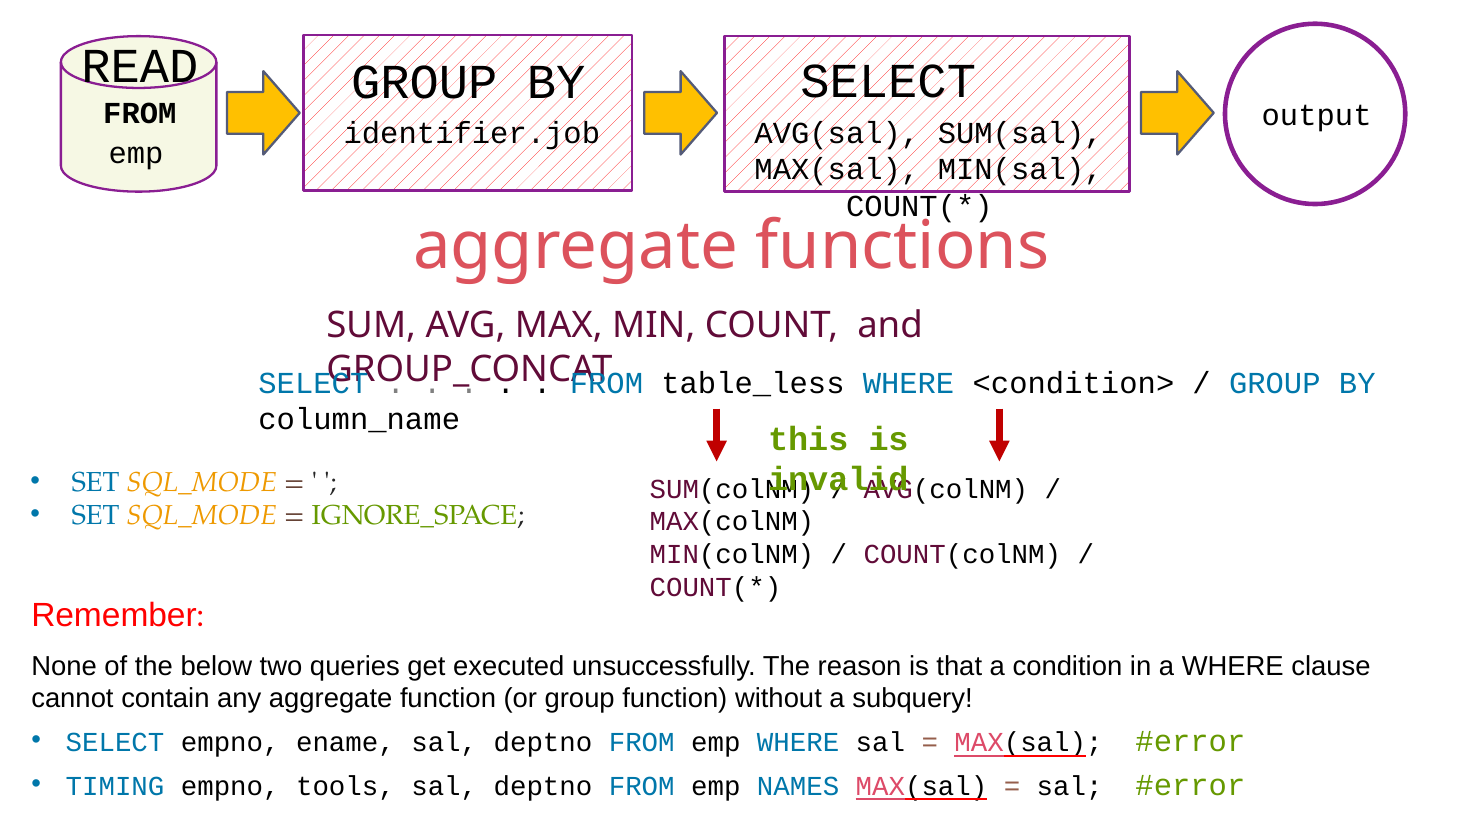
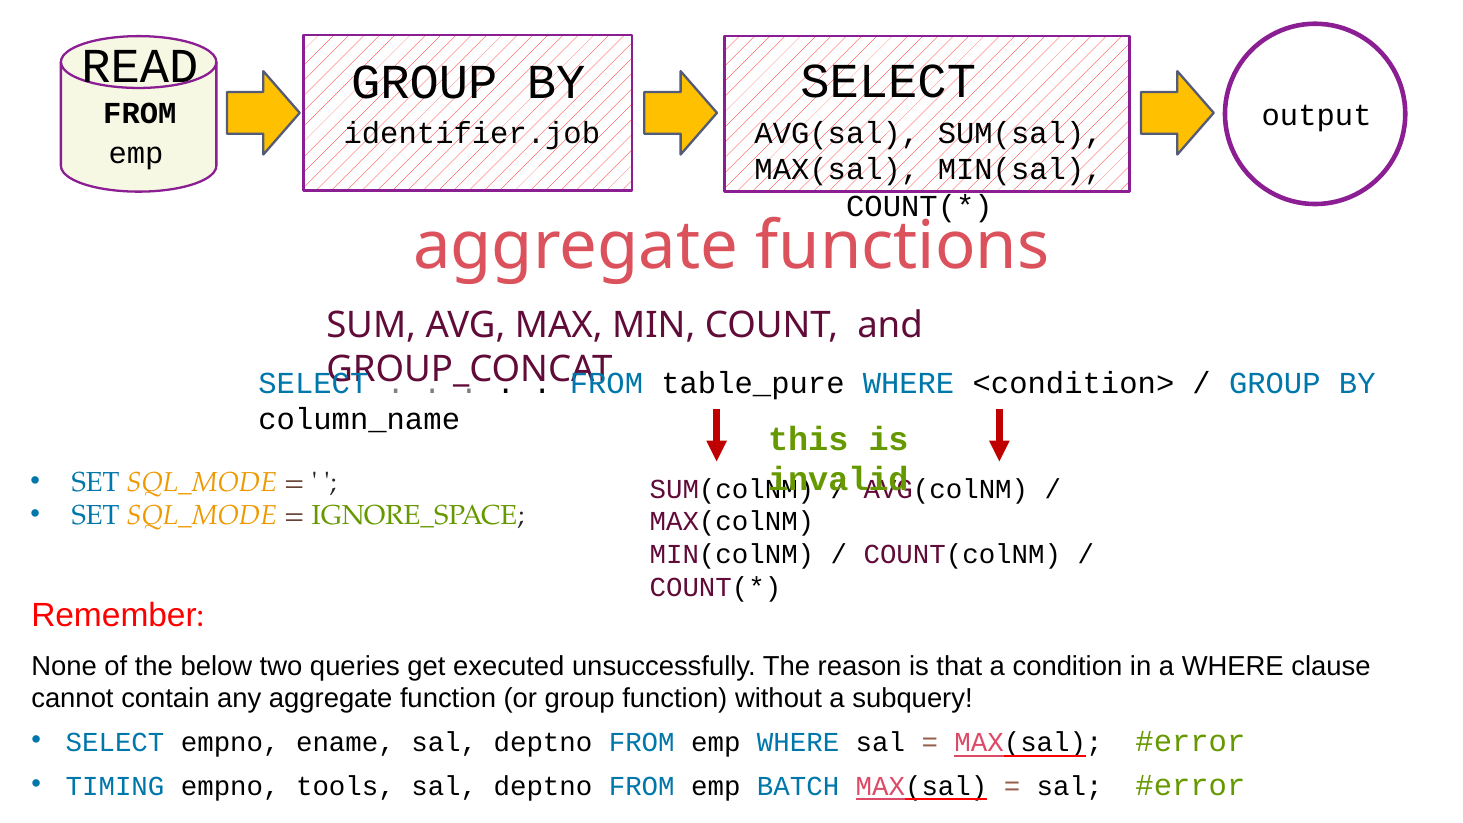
table_less: table_less -> table_pure
NAMES: NAMES -> BATCH
